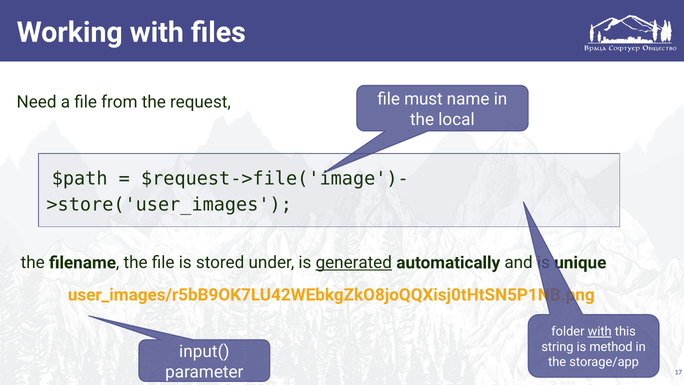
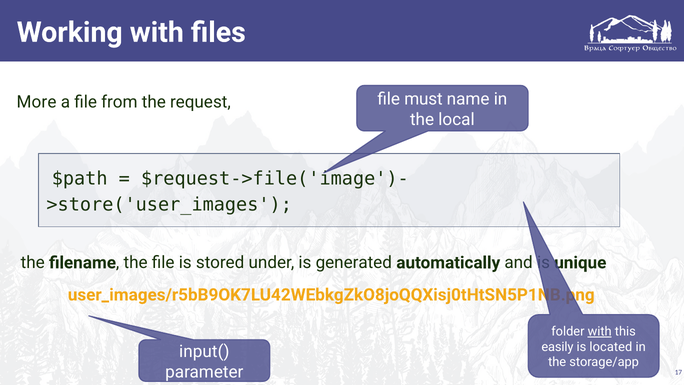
Need: Need -> More
generated underline: present -> none
string: string -> easily
method: method -> located
